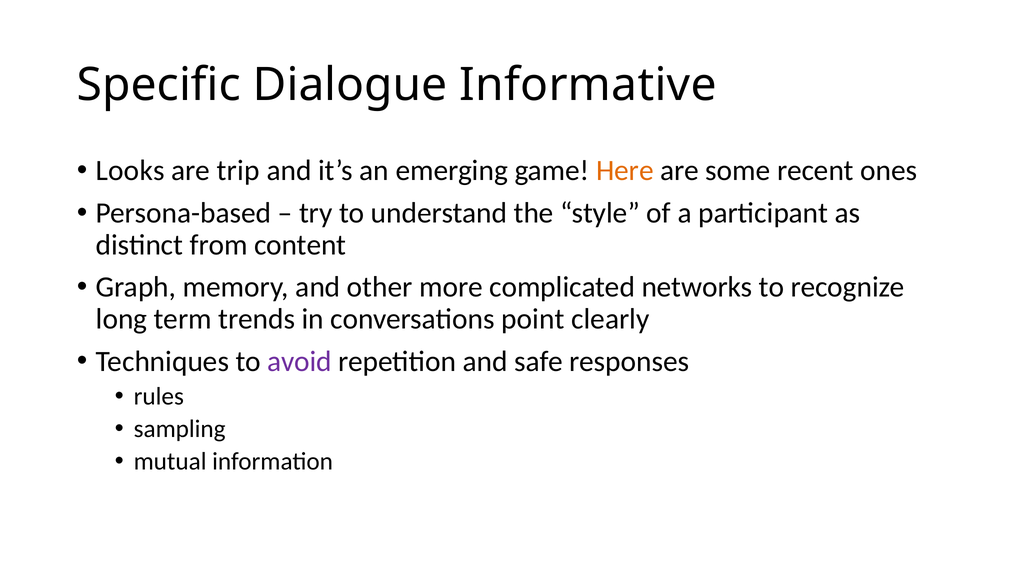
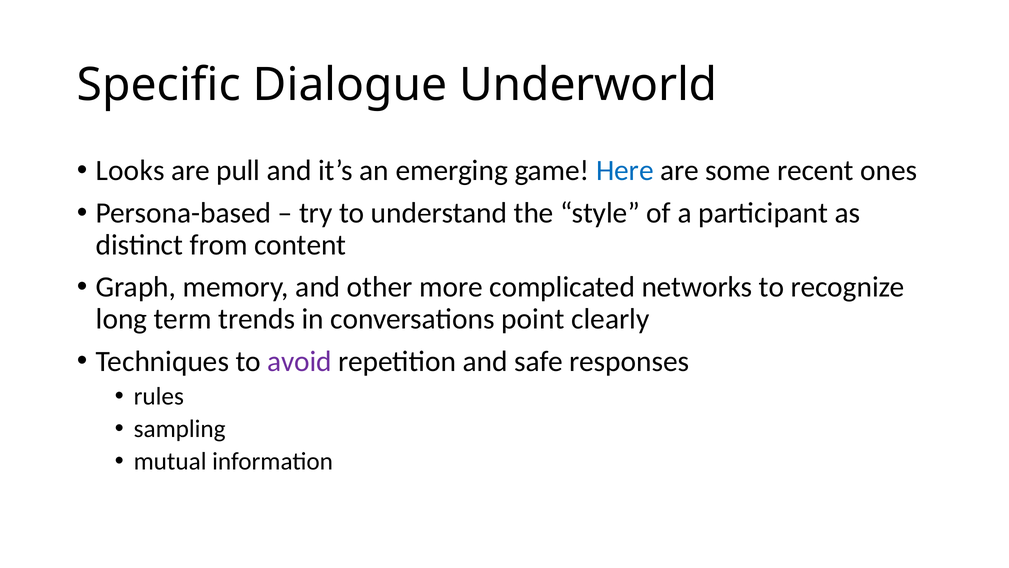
Informative: Informative -> Underworld
trip: trip -> pull
Here colour: orange -> blue
